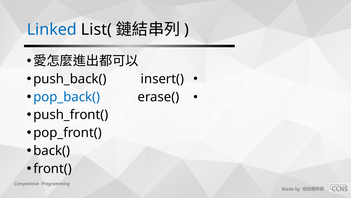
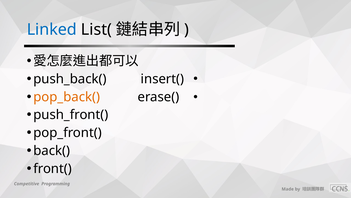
pop_back( colour: blue -> orange
